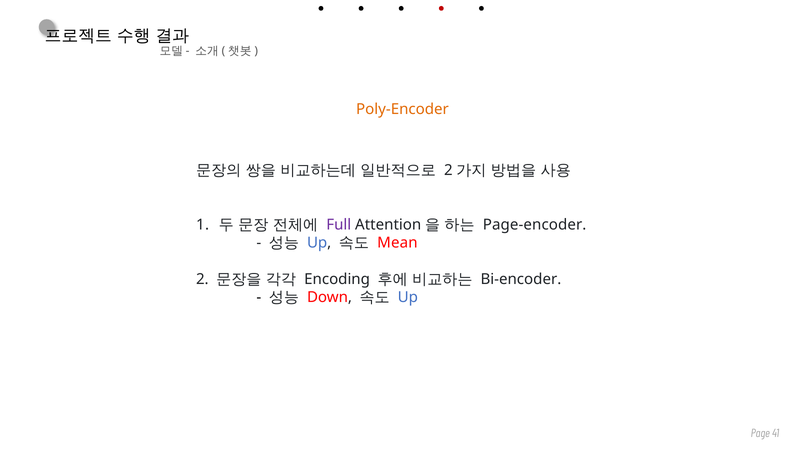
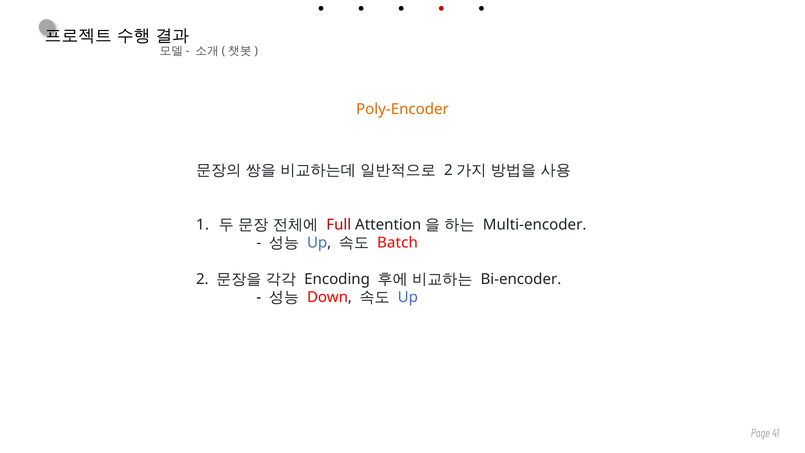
Full colour: purple -> red
Page-encoder: Page-encoder -> Multi-encoder
Mean: Mean -> Batch
